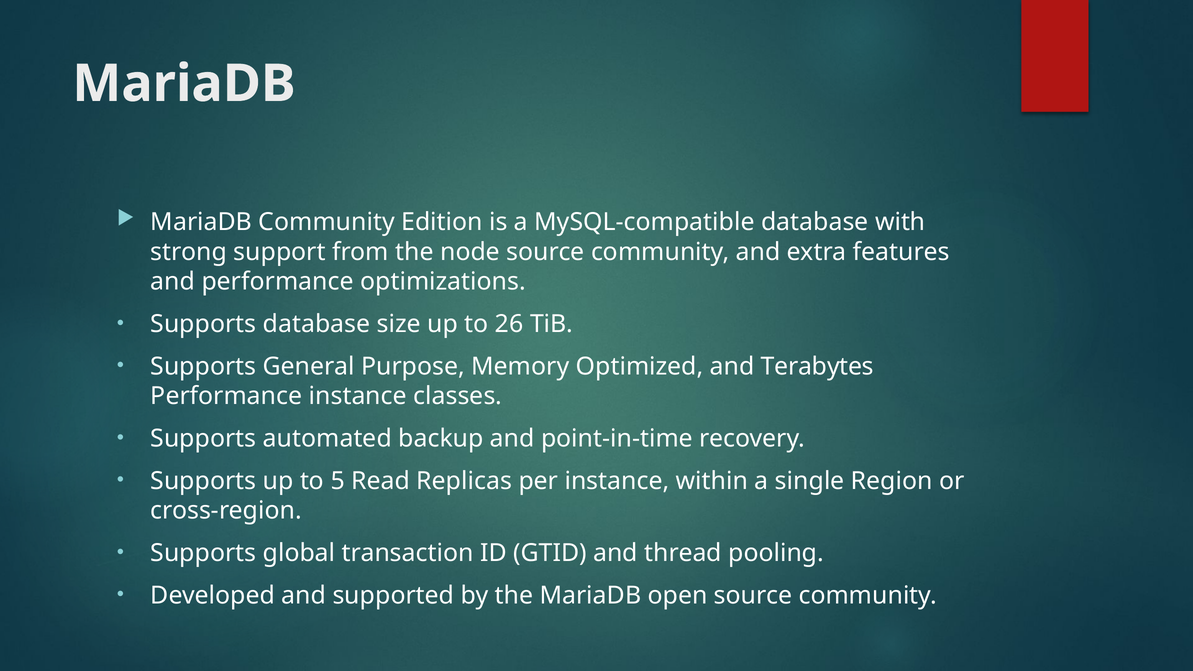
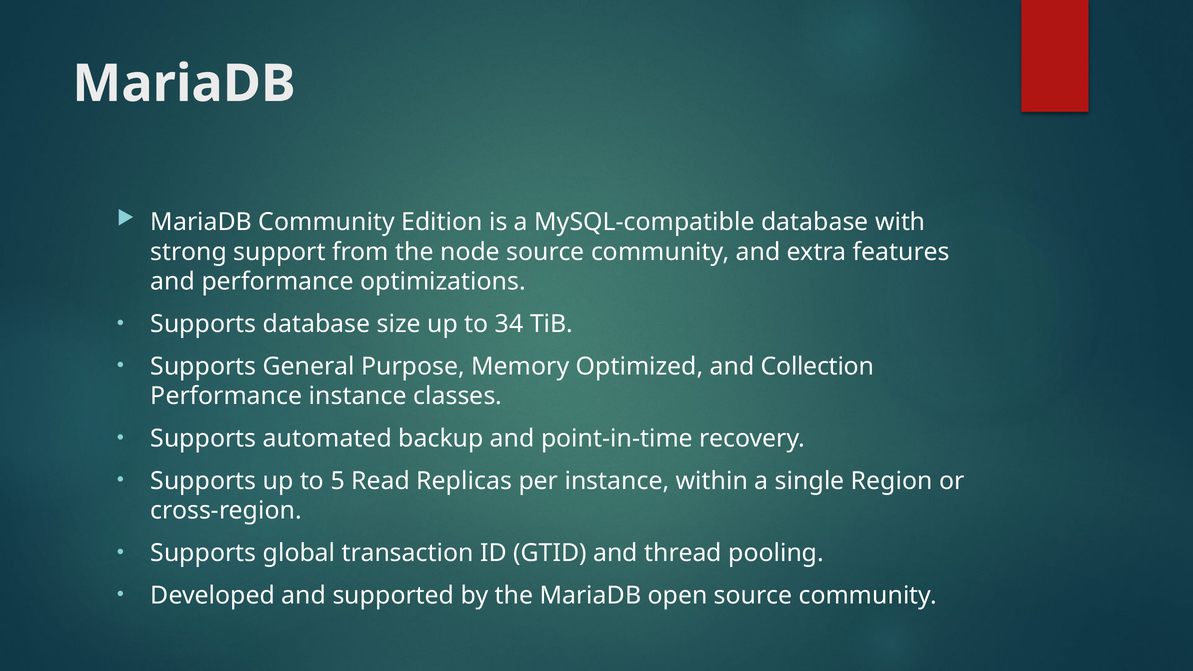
26: 26 -> 34
Terabytes: Terabytes -> Collection
